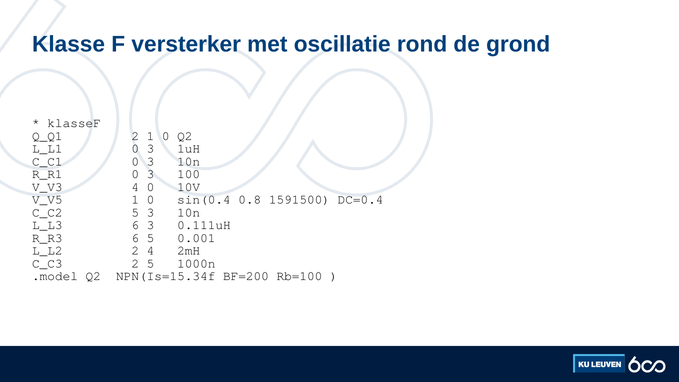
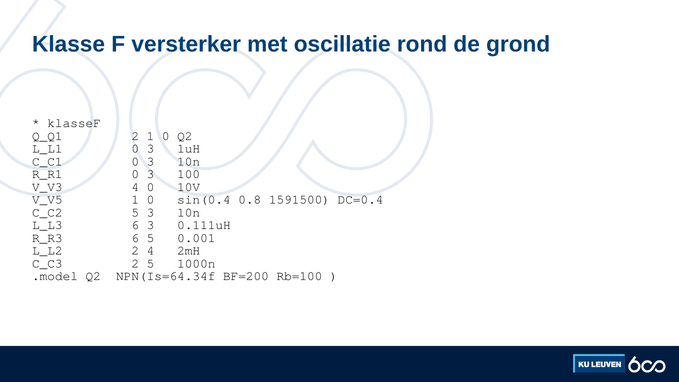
NPN(Is=15.34f: NPN(Is=15.34f -> NPN(Is=64.34f
